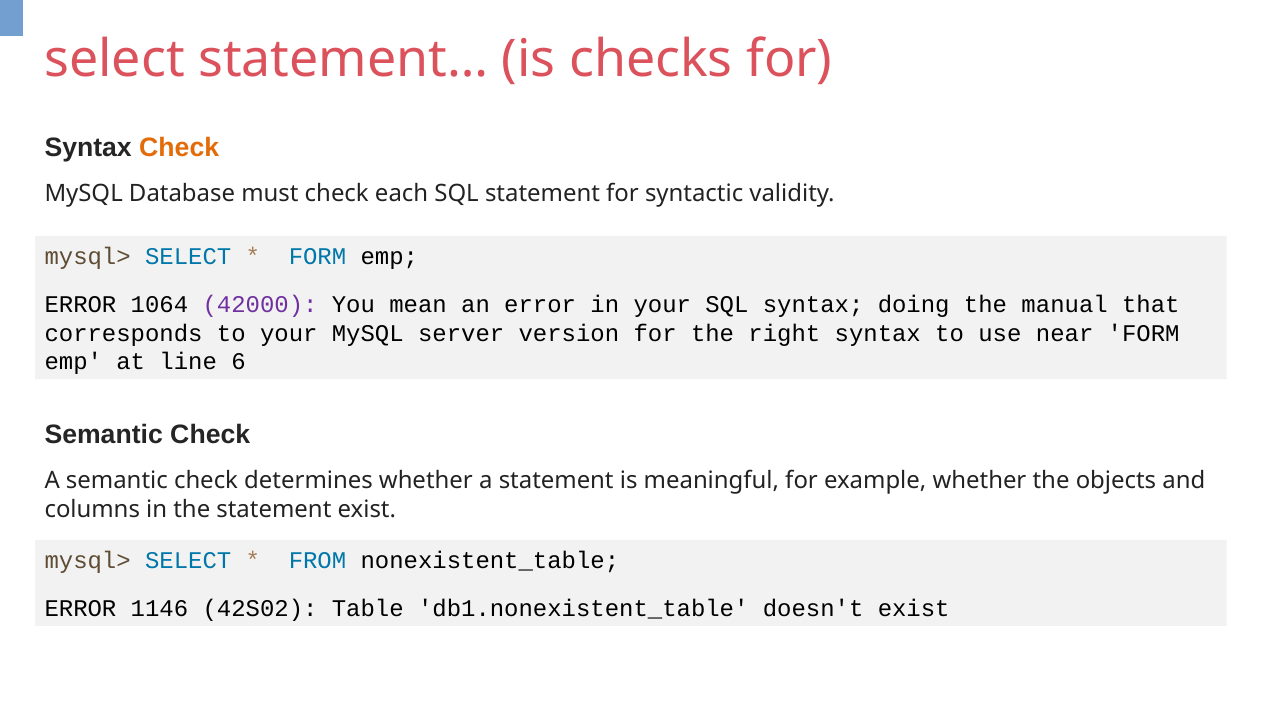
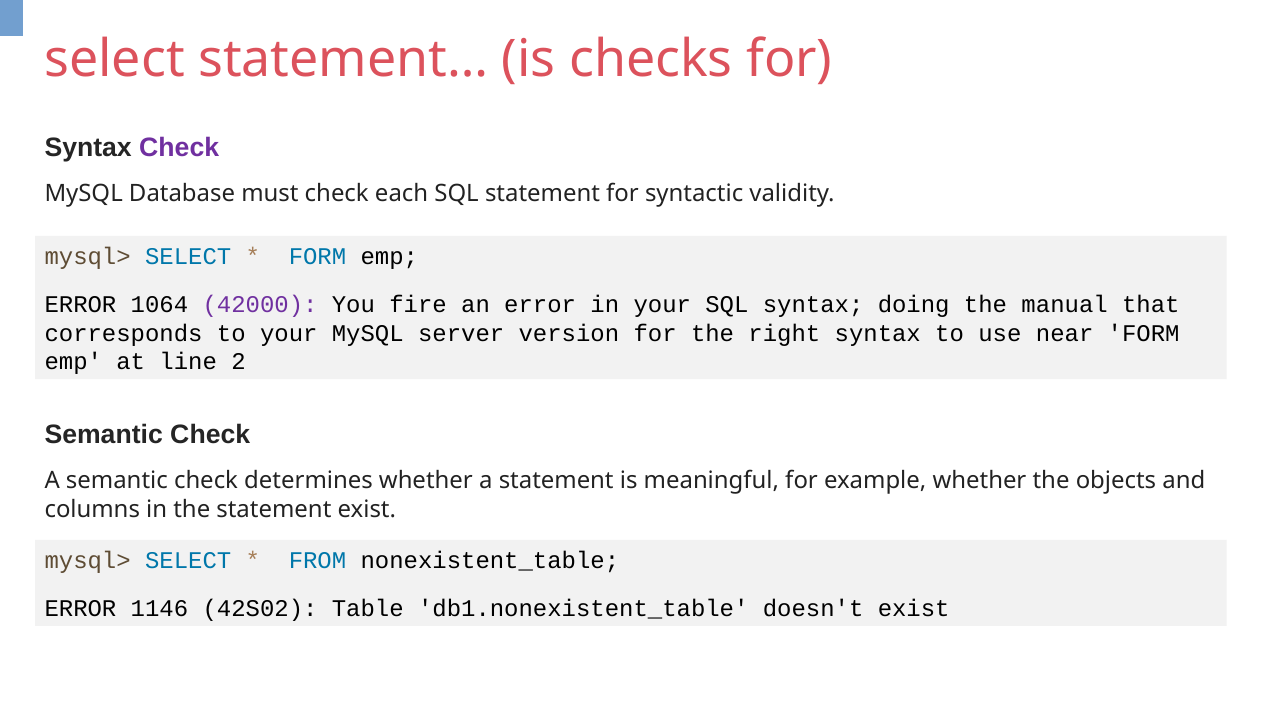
Check at (179, 148) colour: orange -> purple
mean: mean -> fire
6: 6 -> 2
